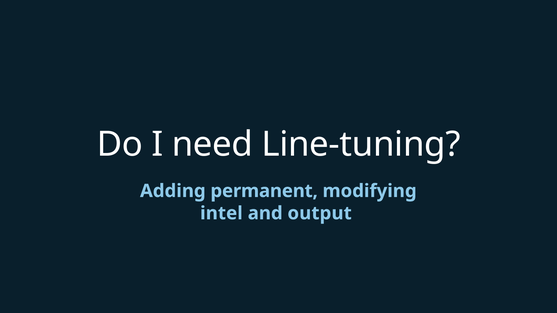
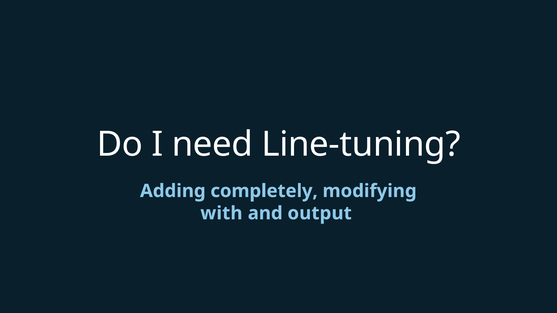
permanent: permanent -> completely
intel: intel -> with
